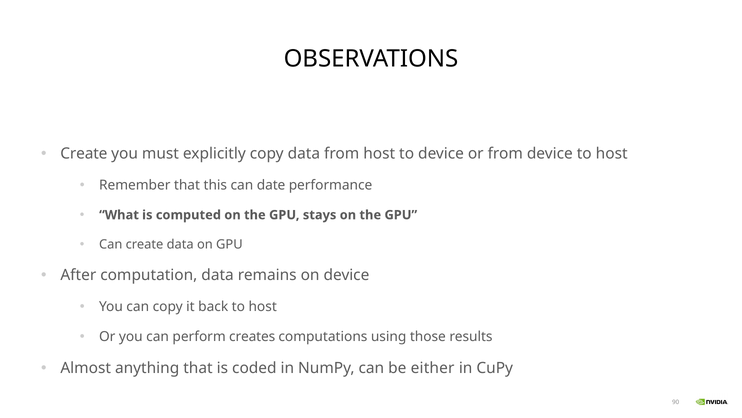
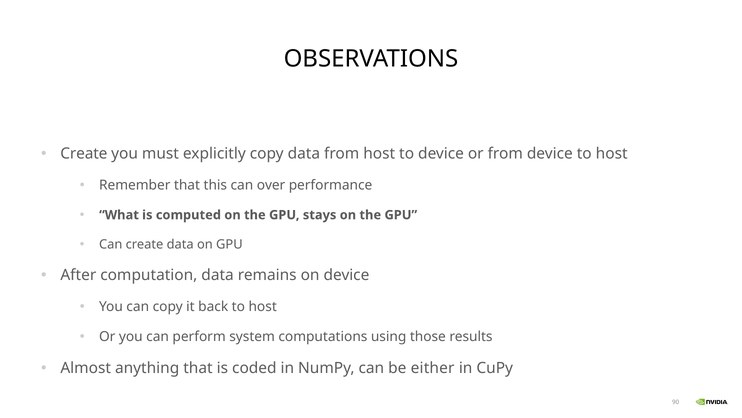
date: date -> over
creates: creates -> system
